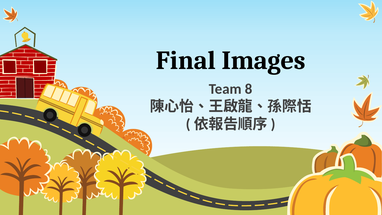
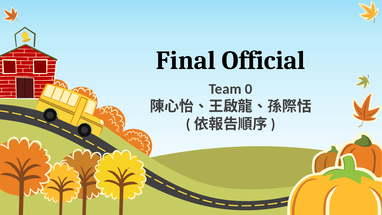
Images: Images -> Official
8: 8 -> 0
